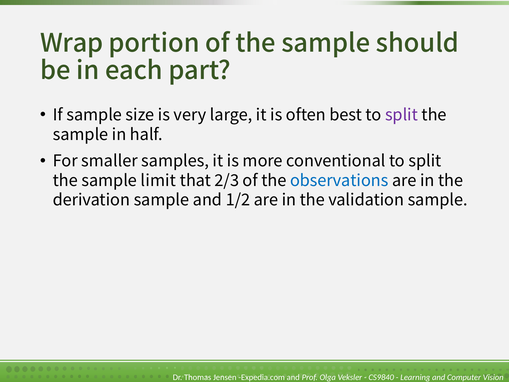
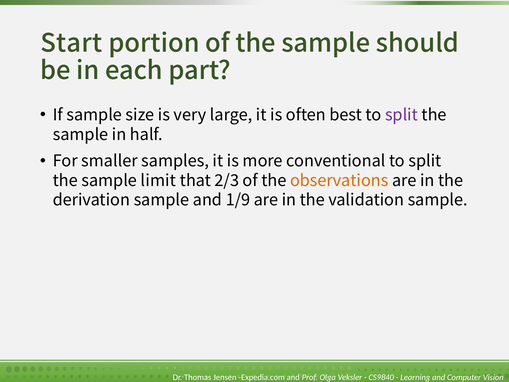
Wrap: Wrap -> Start
observations colour: blue -> orange
1/2: 1/2 -> 1/9
